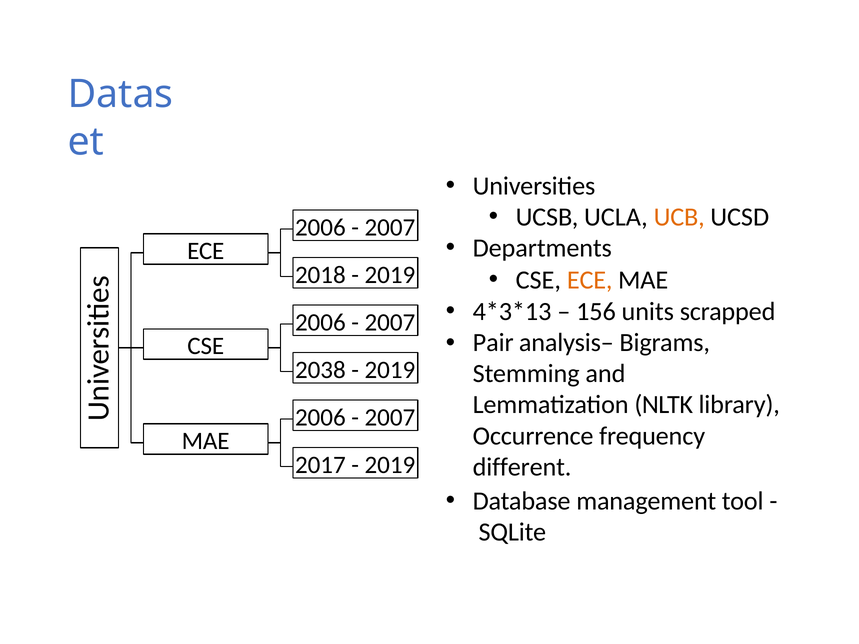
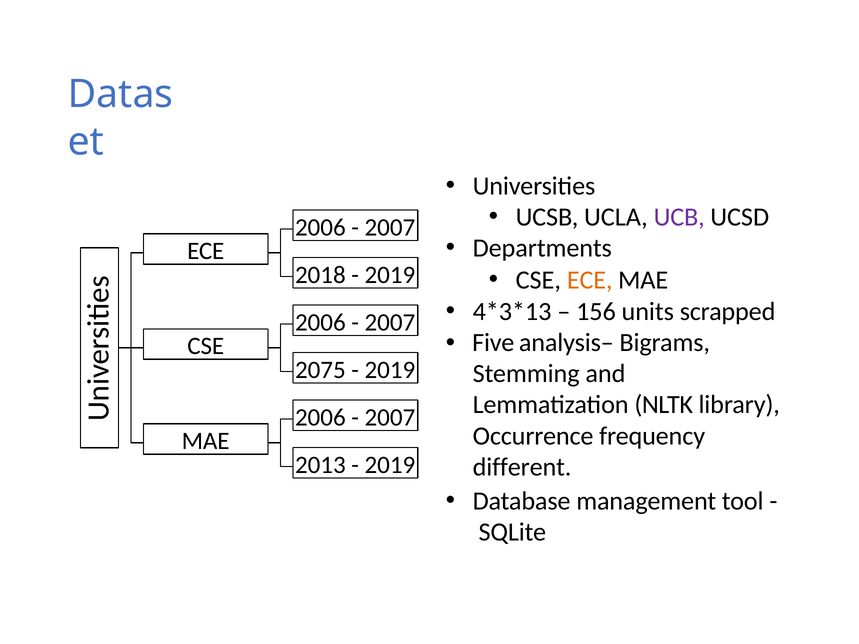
UCB colour: orange -> purple
Pair: Pair -> Five
2038: 2038 -> 2075
2017: 2017 -> 2013
